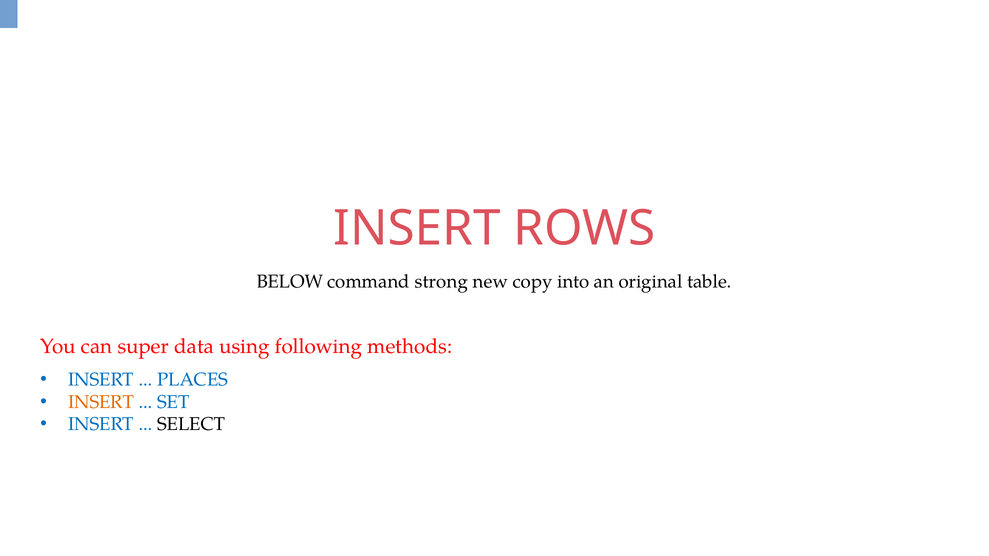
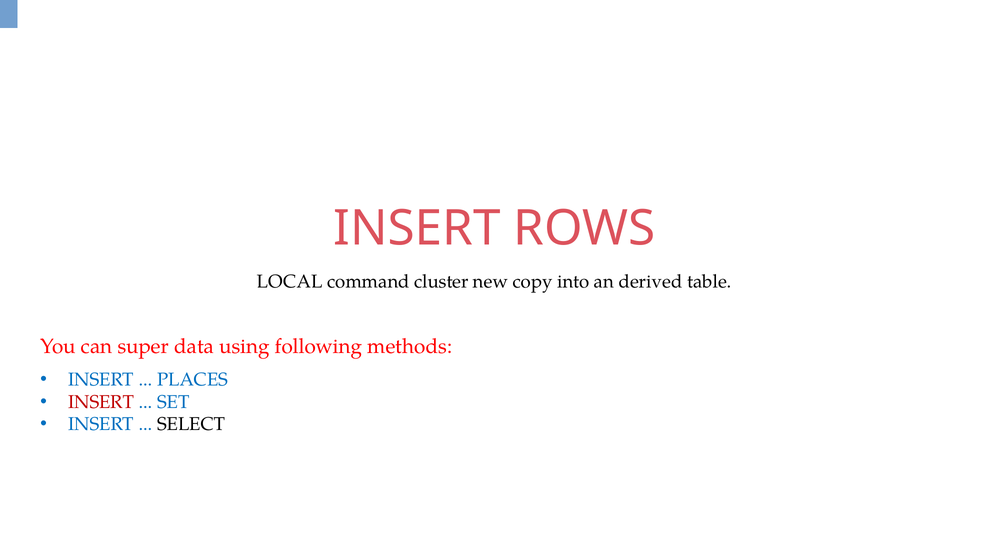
BELOW: BELOW -> LOCAL
strong: strong -> cluster
original: original -> derived
INSERT at (101, 402) colour: orange -> red
